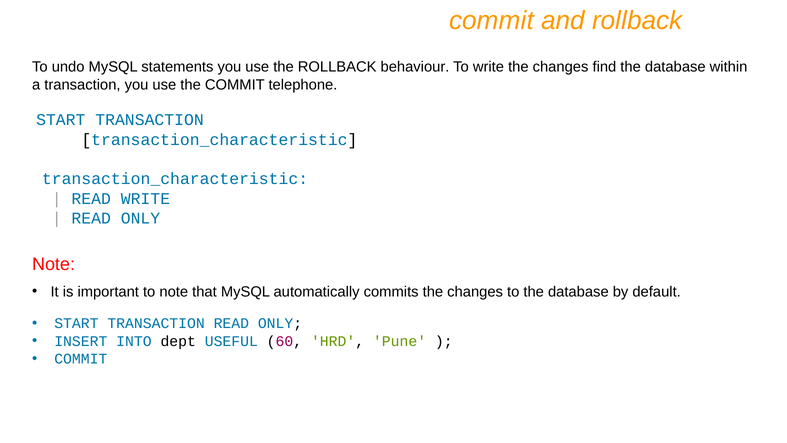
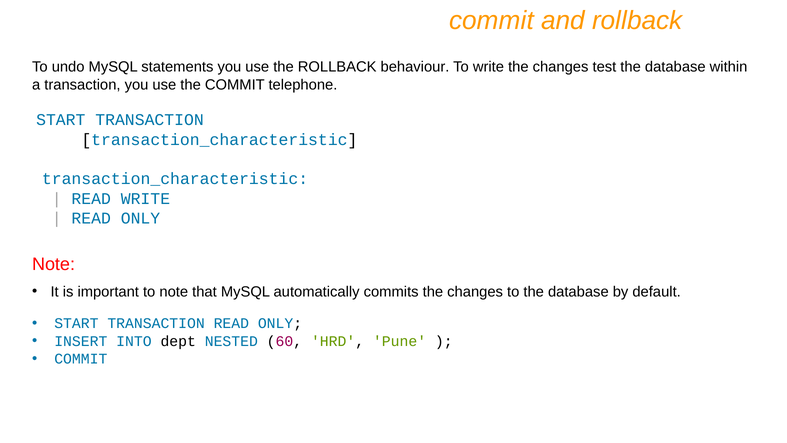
find: find -> test
USEFUL: USEFUL -> NESTED
